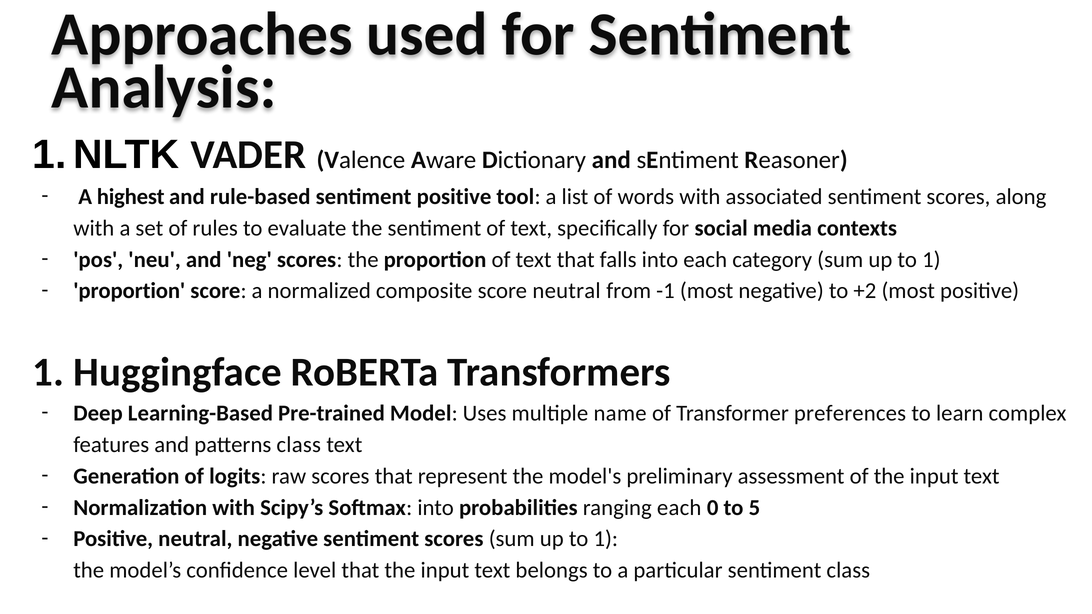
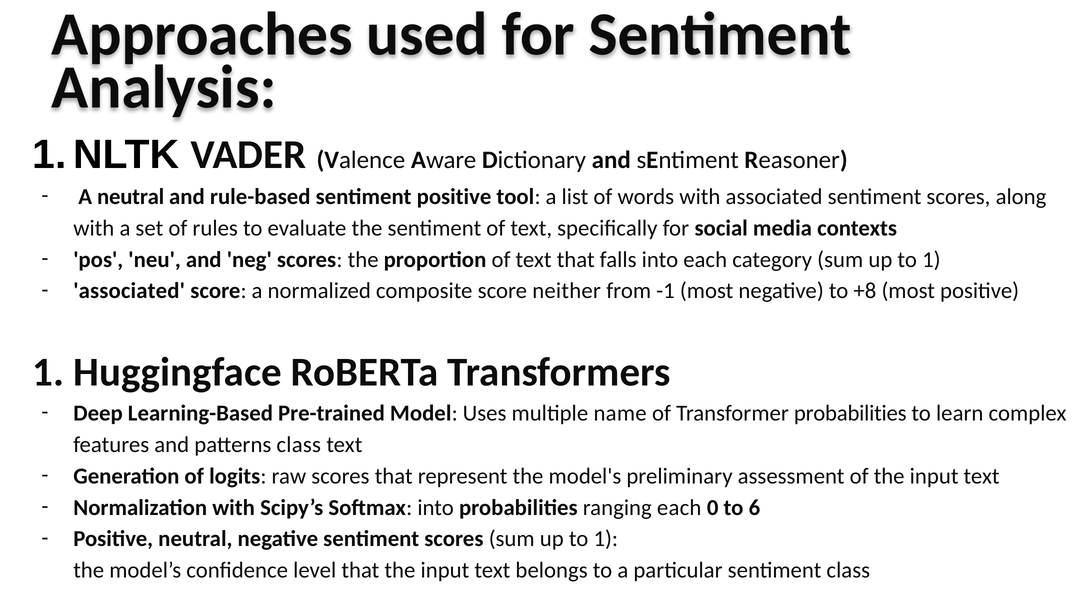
A highest: highest -> neutral
proportion at (129, 291): proportion -> associated
score neutral: neutral -> neither
+2: +2 -> +8
Transformer preferences: preferences -> probabilities
5: 5 -> 6
